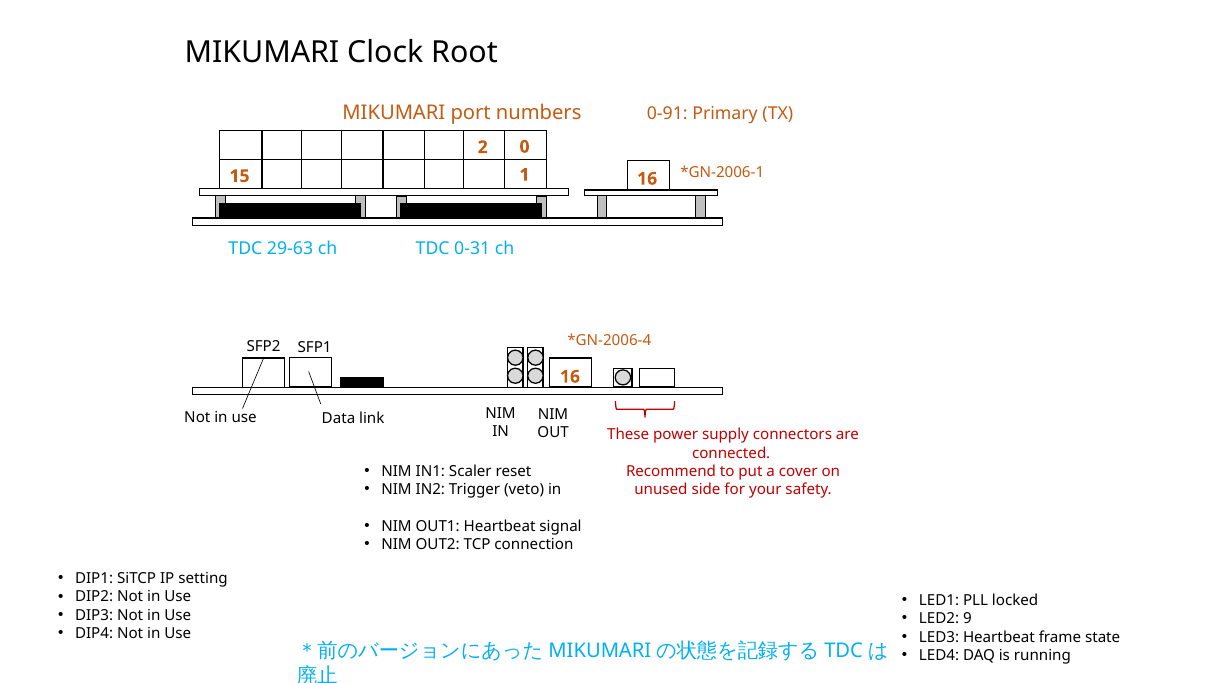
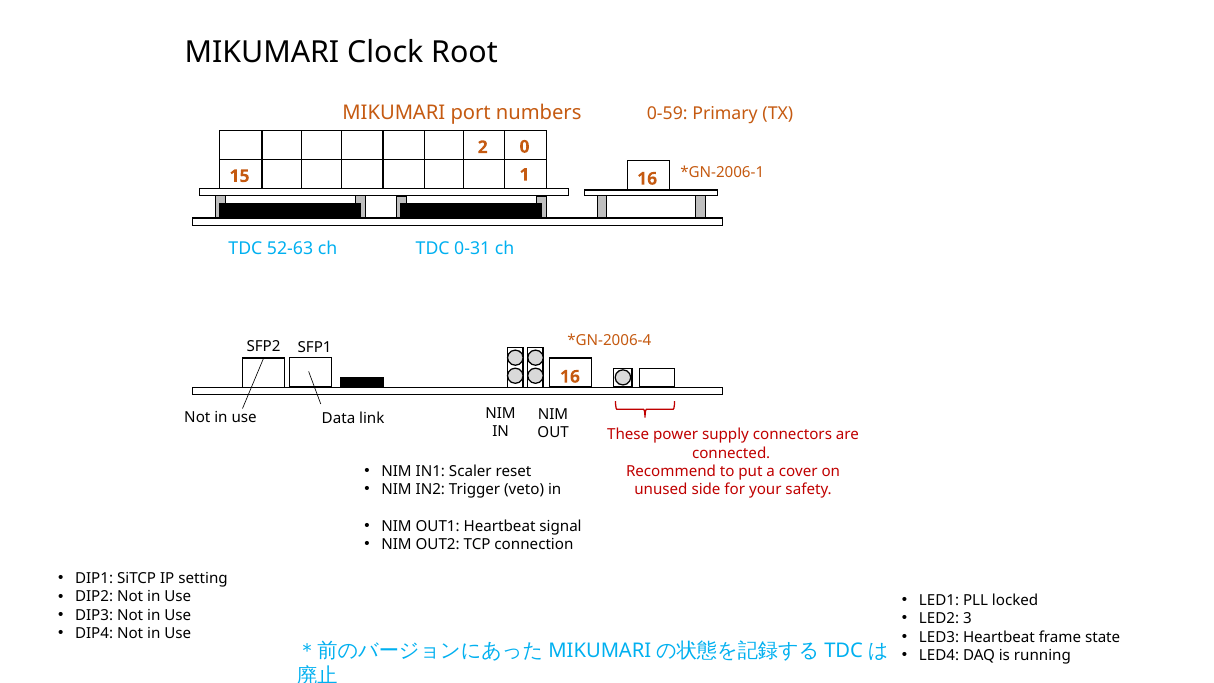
0-91: 0-91 -> 0-59
29-63: 29-63 -> 52-63
9: 9 -> 3
